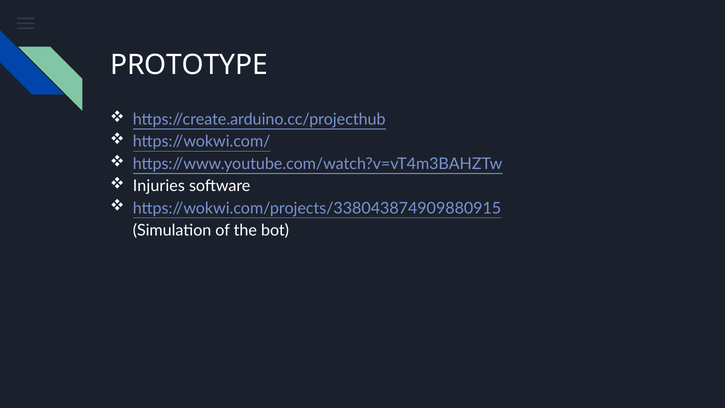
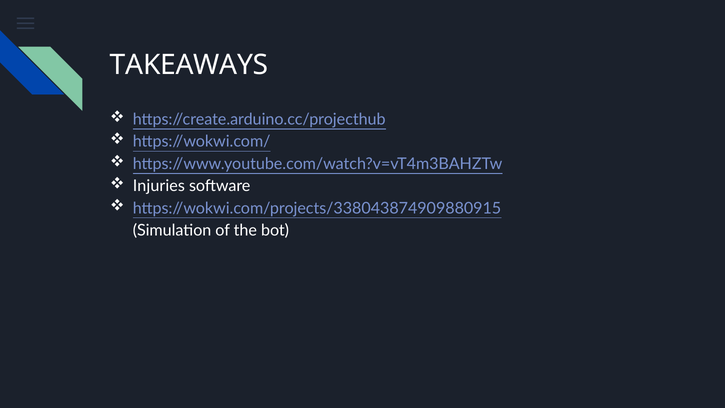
PROTOTYPE: PROTOTYPE -> TAKEAWAYS
